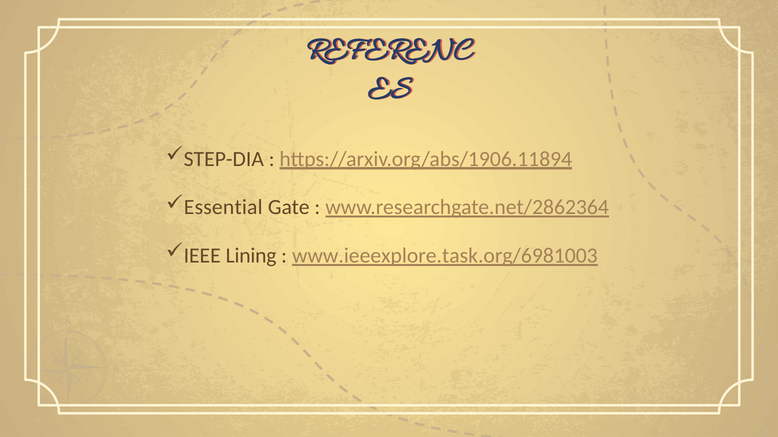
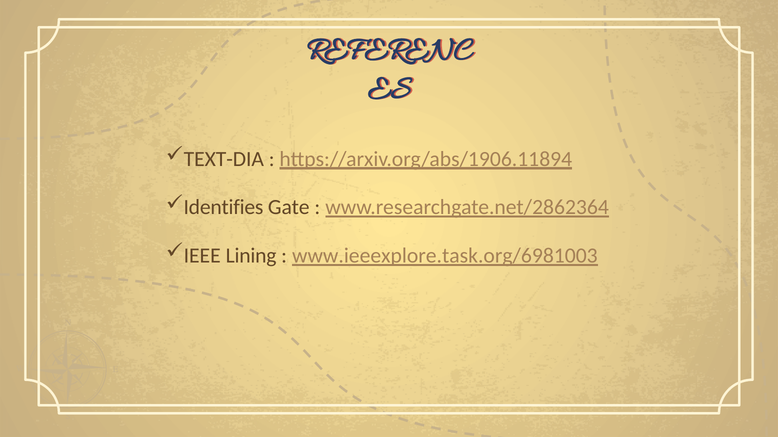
STEP-DIA: STEP-DIA -> TEXT-DIA
Essential: Essential -> Identifies
